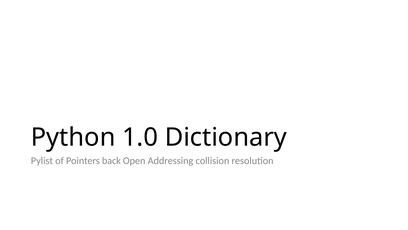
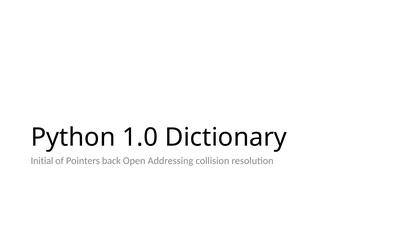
Pylist: Pylist -> Initial
